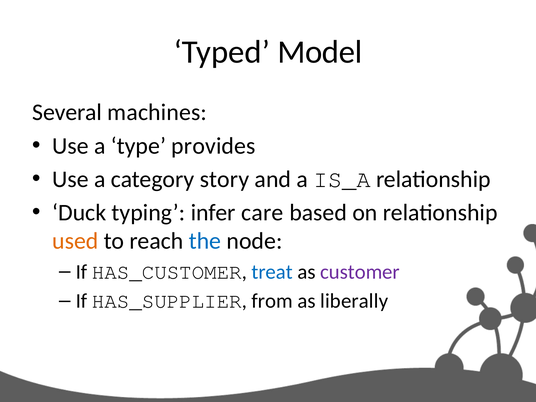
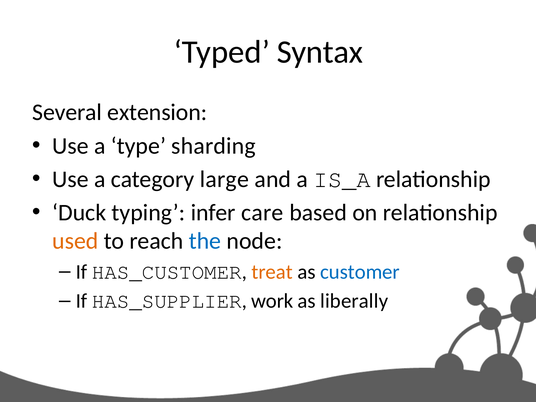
Model: Model -> Syntax
machines: machines -> extension
provides: provides -> sharding
story: story -> large
treat colour: blue -> orange
customer colour: purple -> blue
from: from -> work
